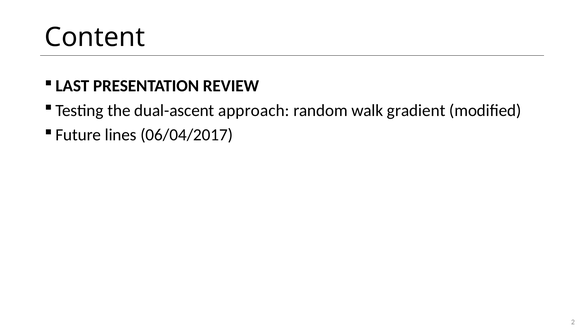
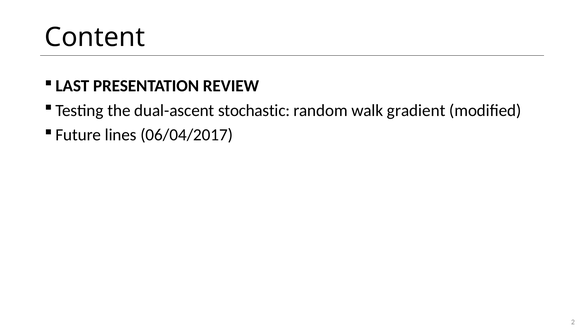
approach: approach -> stochastic
